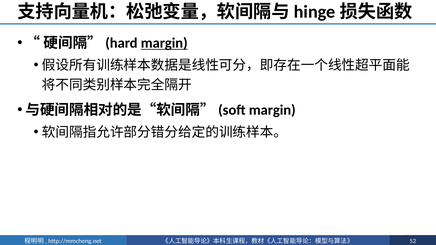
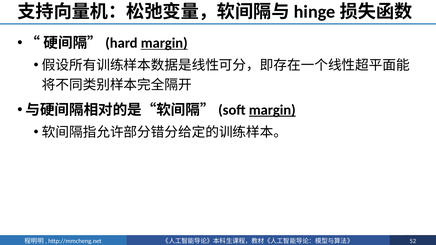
margin at (272, 110) underline: none -> present
